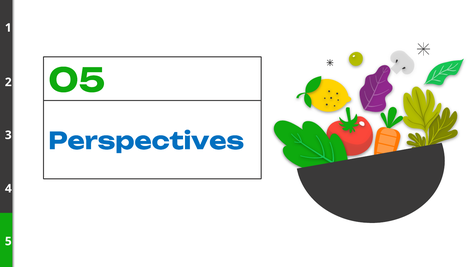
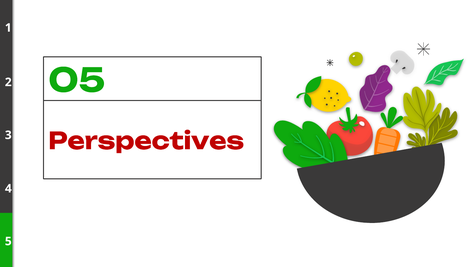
Perspectives colour: blue -> red
